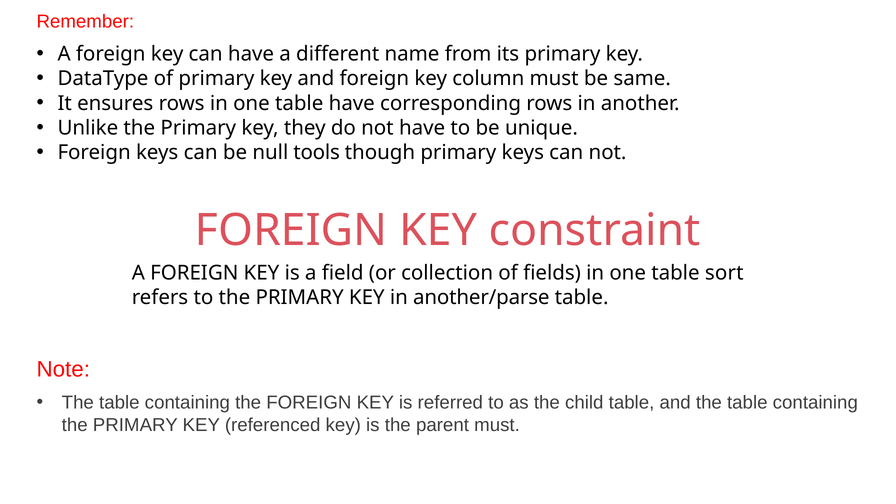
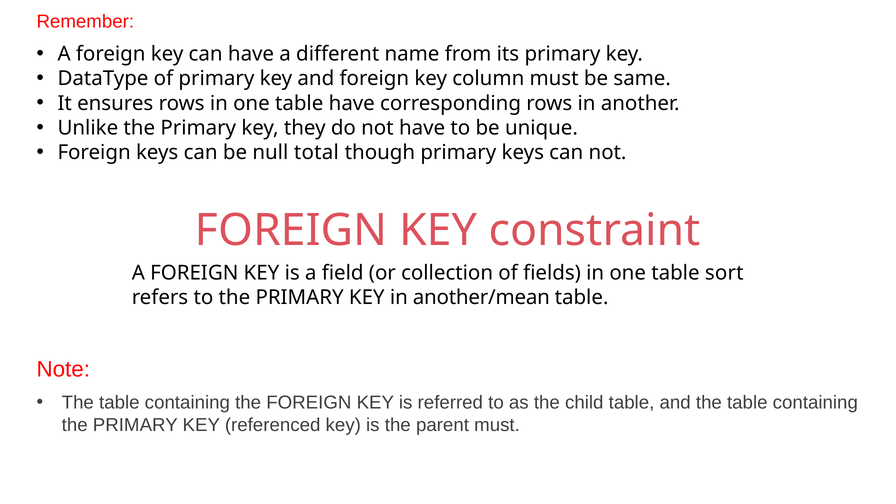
tools: tools -> total
another/parse: another/parse -> another/mean
